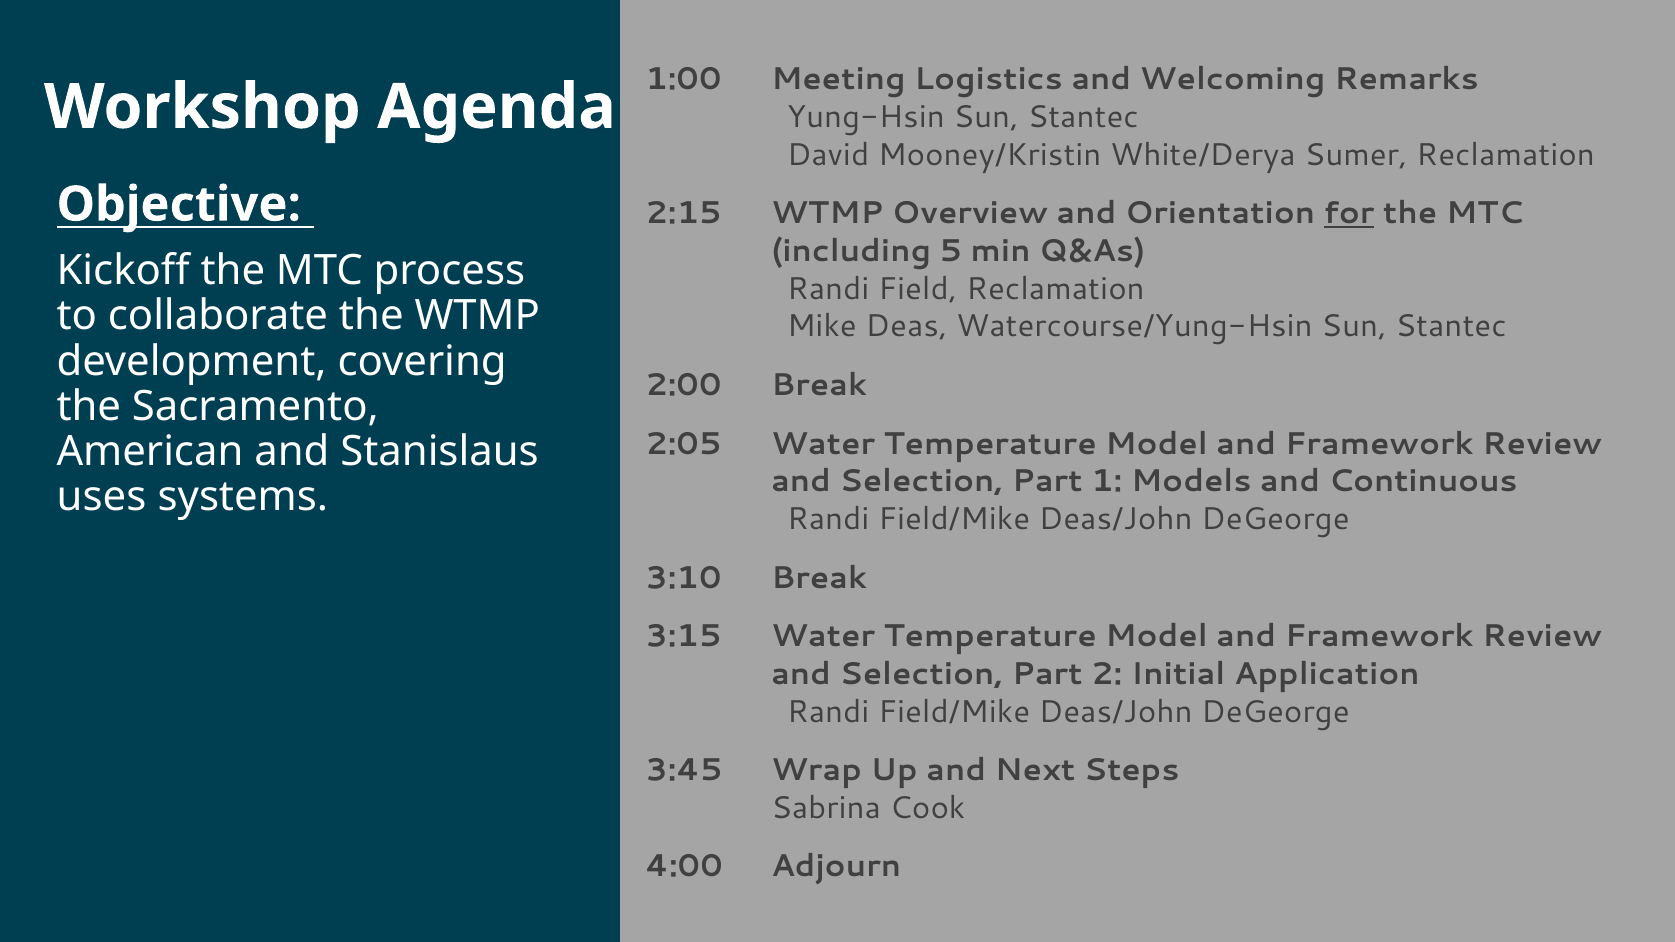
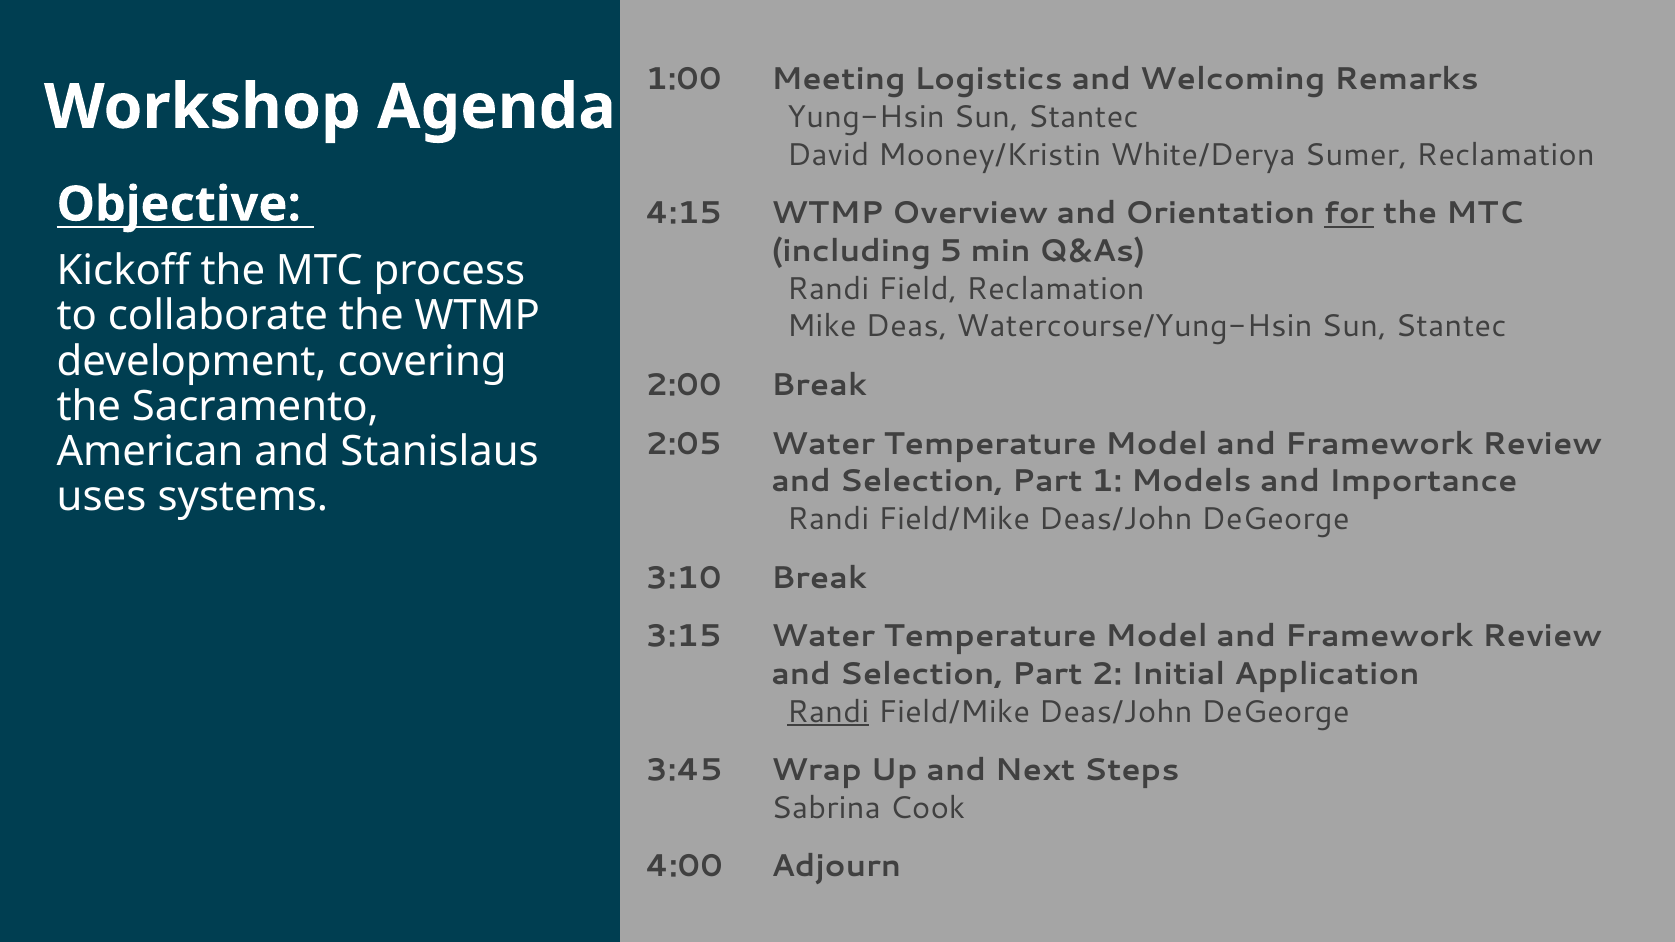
2:15: 2:15 -> 4:15
Continuous: Continuous -> Importance
Randi at (828, 712) underline: none -> present
